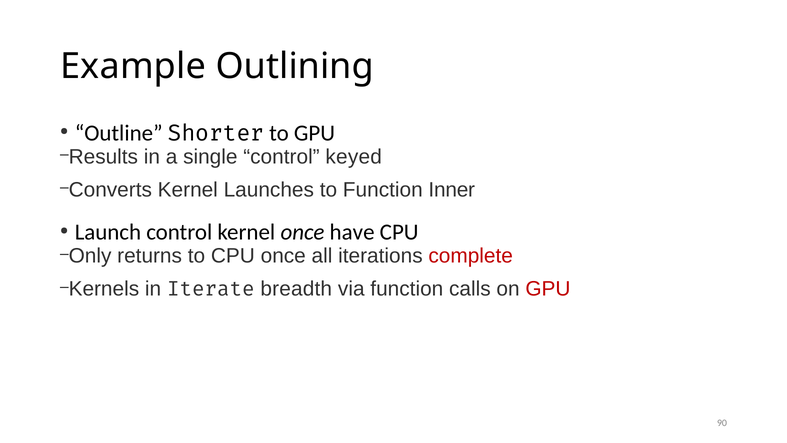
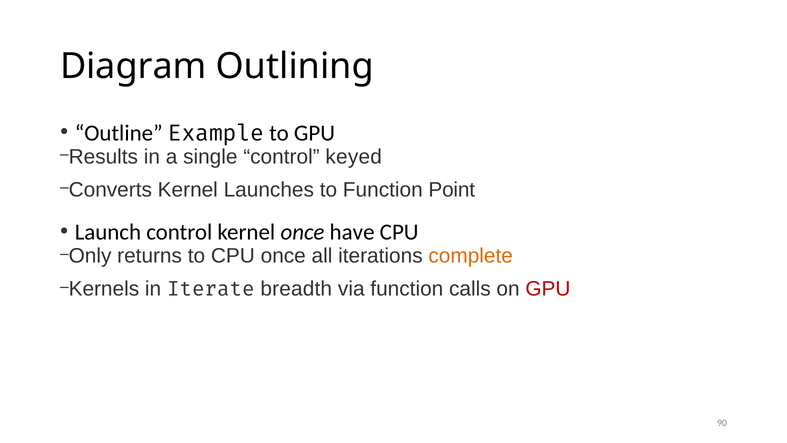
Example: Example -> Diagram
Shorter: Shorter -> Example
Inner: Inner -> Point
complete colour: red -> orange
